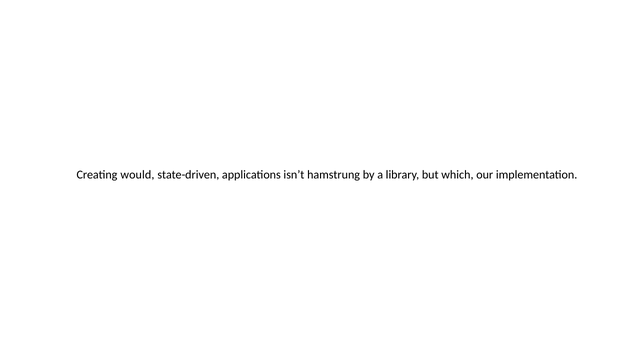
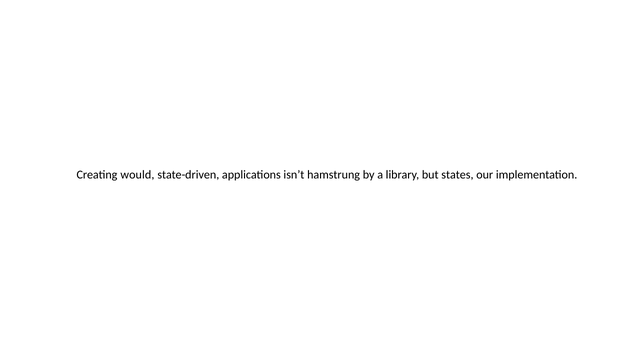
which: which -> states
